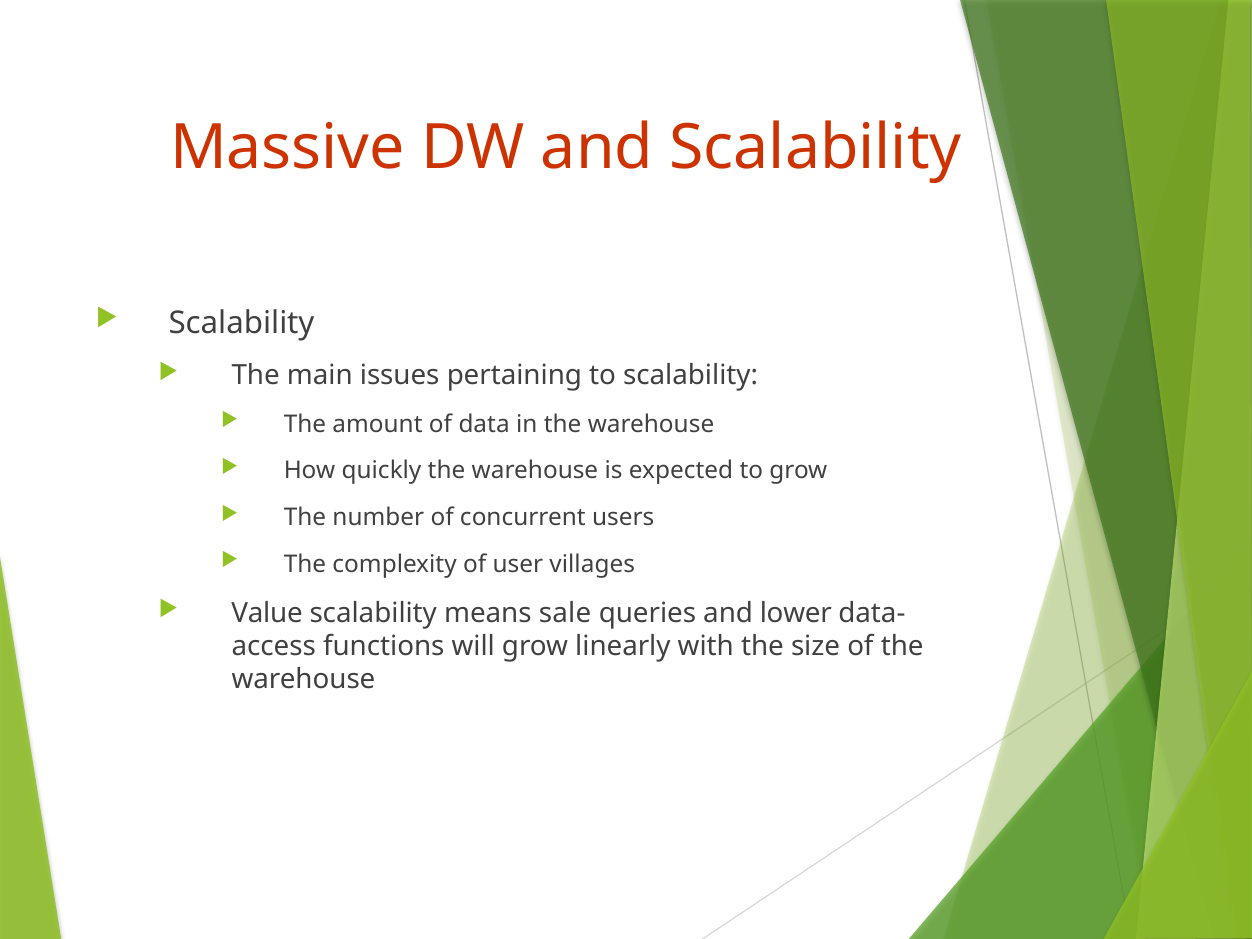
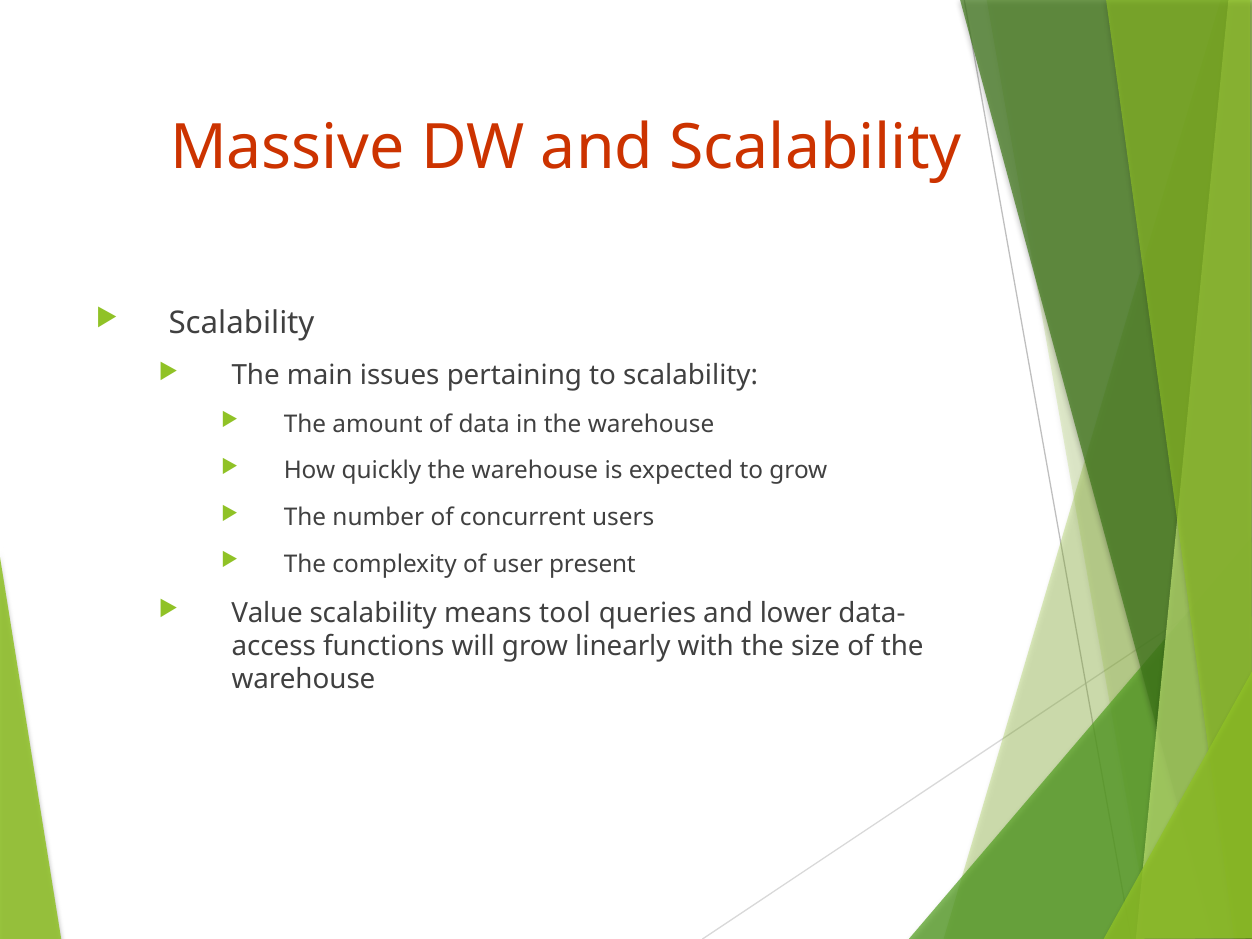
villages: villages -> present
sale: sale -> tool
